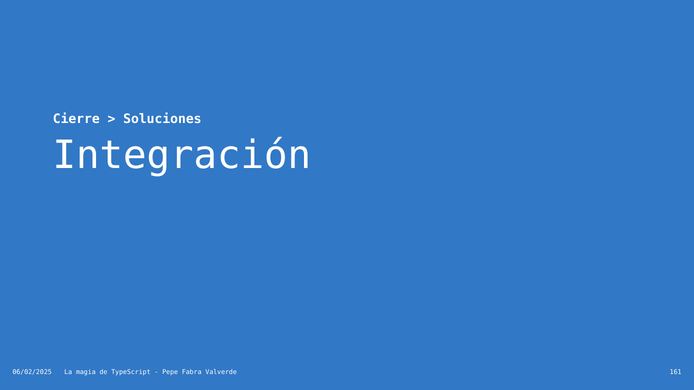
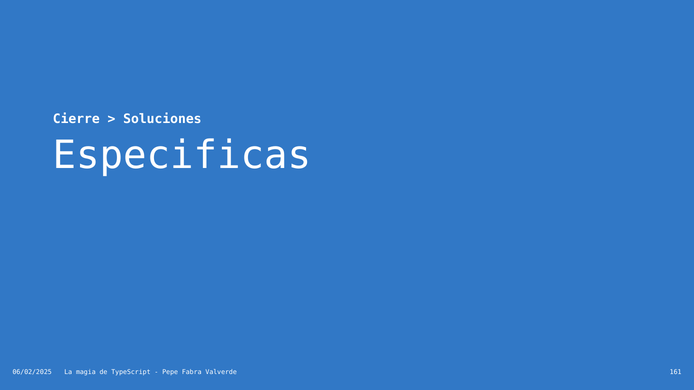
Integración: Integración -> Especificas
